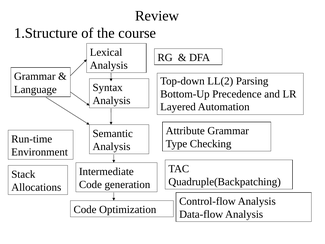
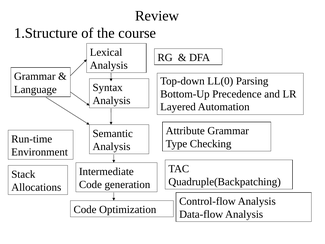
LL(2: LL(2 -> LL(0
